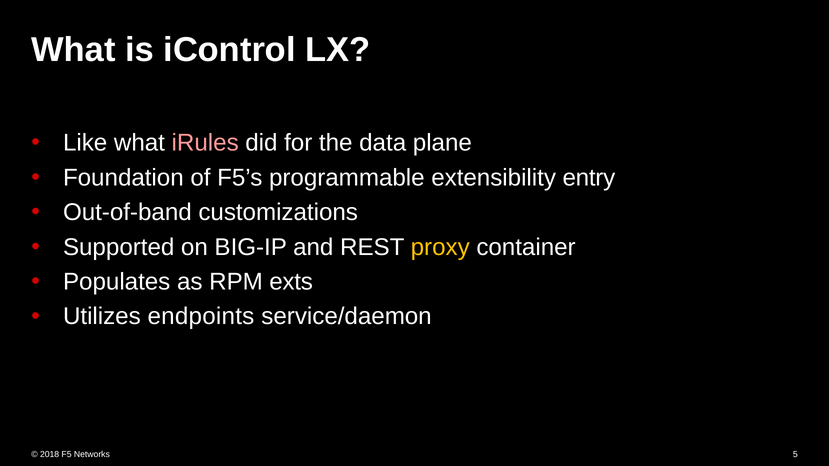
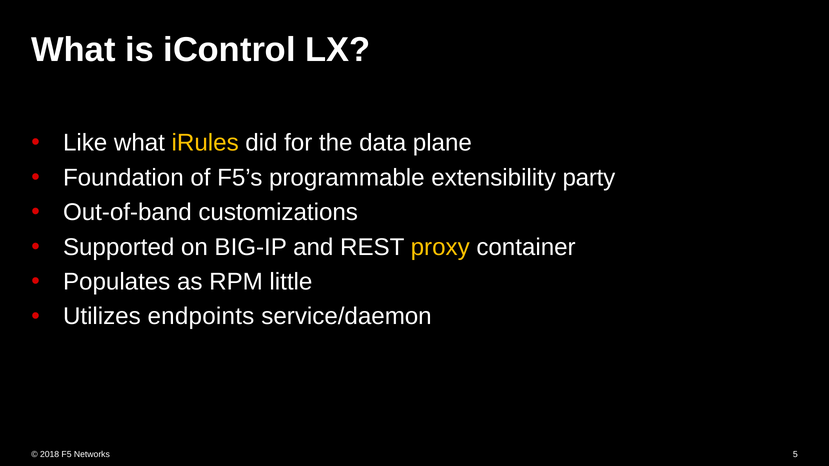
iRules colour: pink -> yellow
entry: entry -> party
exts: exts -> little
